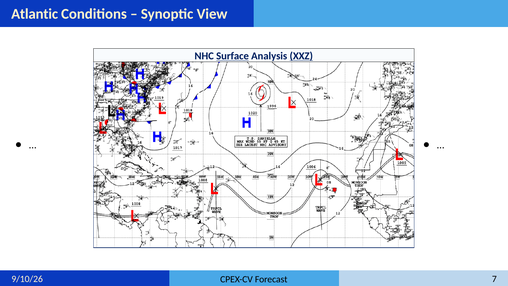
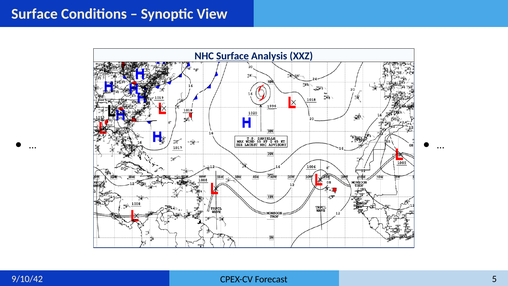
Atlantic at (35, 14): Atlantic -> Surface
XXZ underline: present -> none
9/10/26: 9/10/26 -> 9/10/42
7: 7 -> 5
